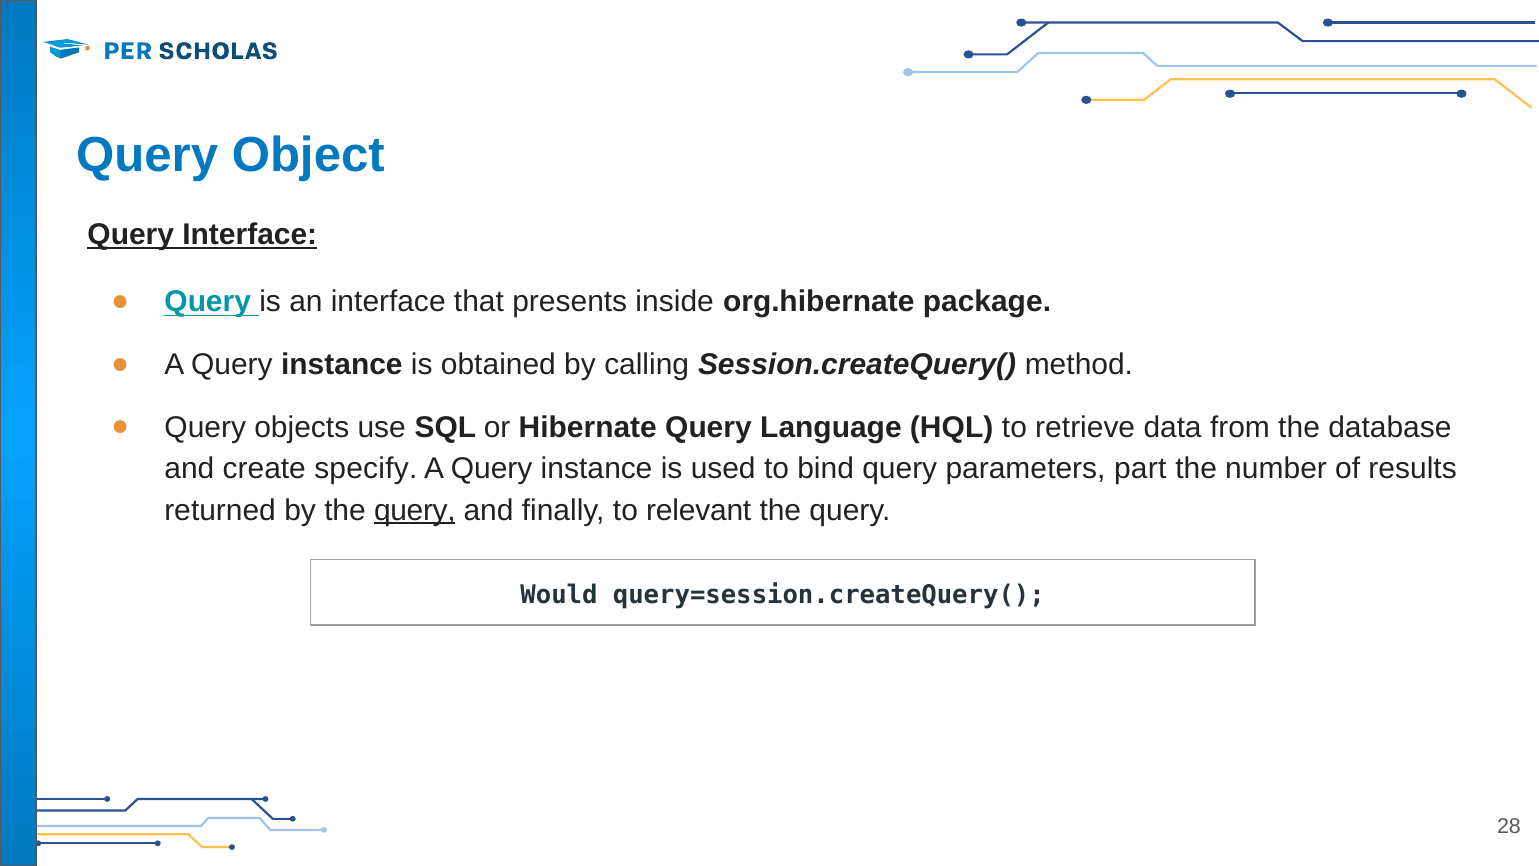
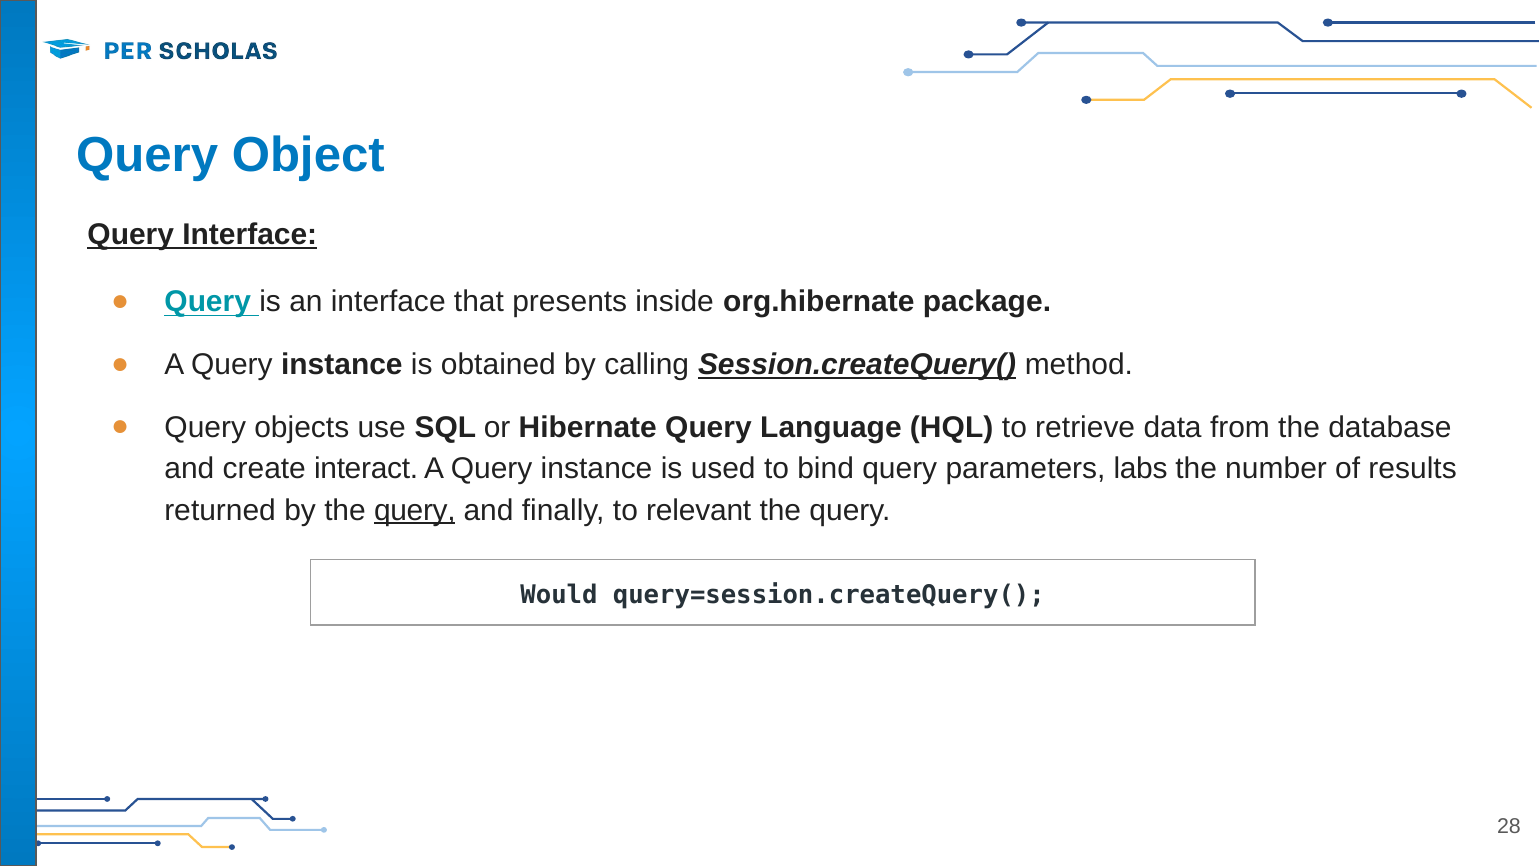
Session.createQuery( underline: none -> present
specify: specify -> interact
part: part -> labs
